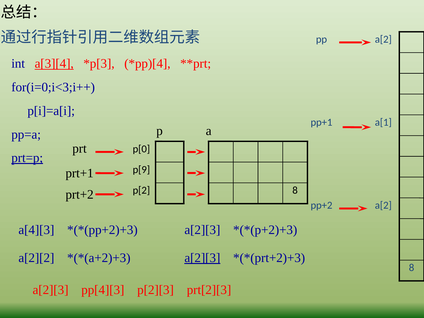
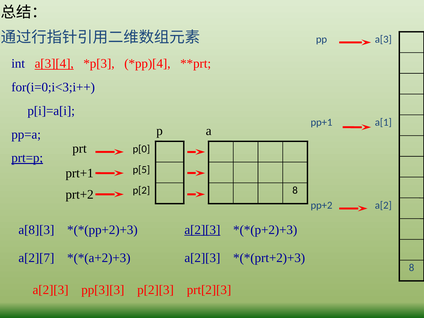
a[2 at (383, 39): a[2 -> a[3
p[9: p[9 -> p[5
a[4][3: a[4][3 -> a[8][3
a[2][3 at (202, 230) underline: none -> present
a[2][2: a[2][2 -> a[2][7
a[2][3 at (202, 258) underline: present -> none
pp[4][3: pp[4][3 -> pp[3][3
